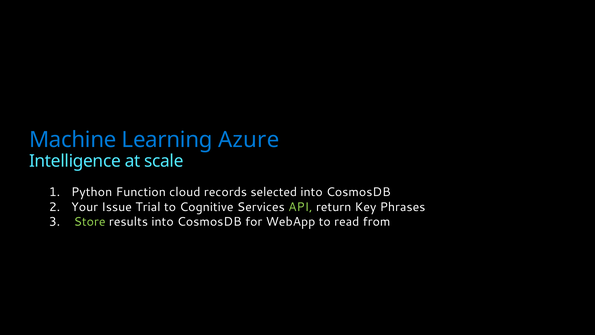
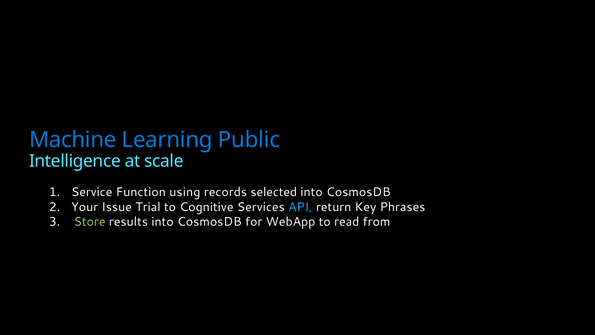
Azure: Azure -> Public
Python: Python -> Service
cloud: cloud -> using
API colour: light green -> light blue
